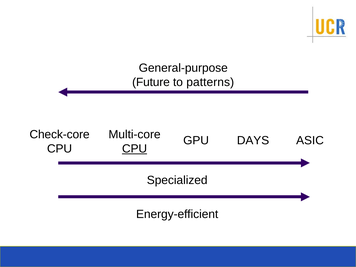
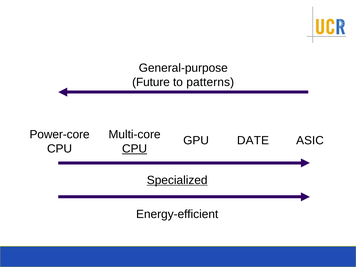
Check-core: Check-core -> Power-core
DAYS: DAYS -> DATE
Specialized underline: none -> present
